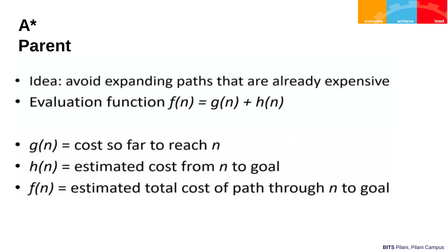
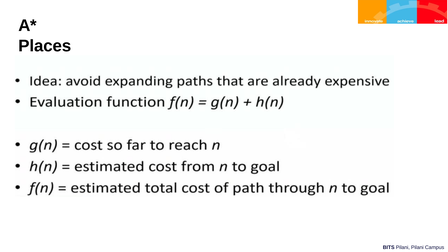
Parent: Parent -> Places
